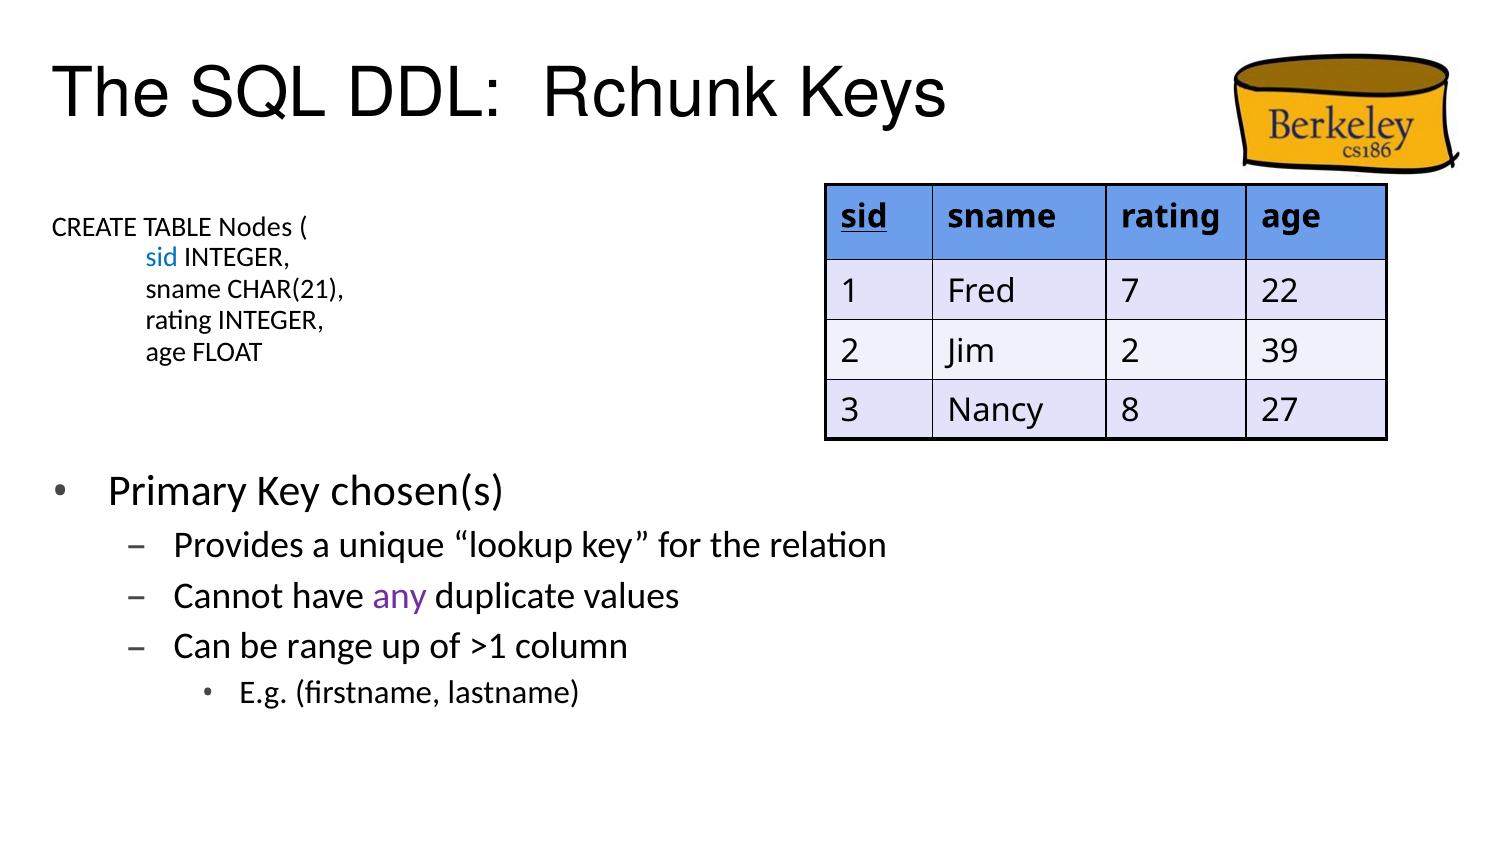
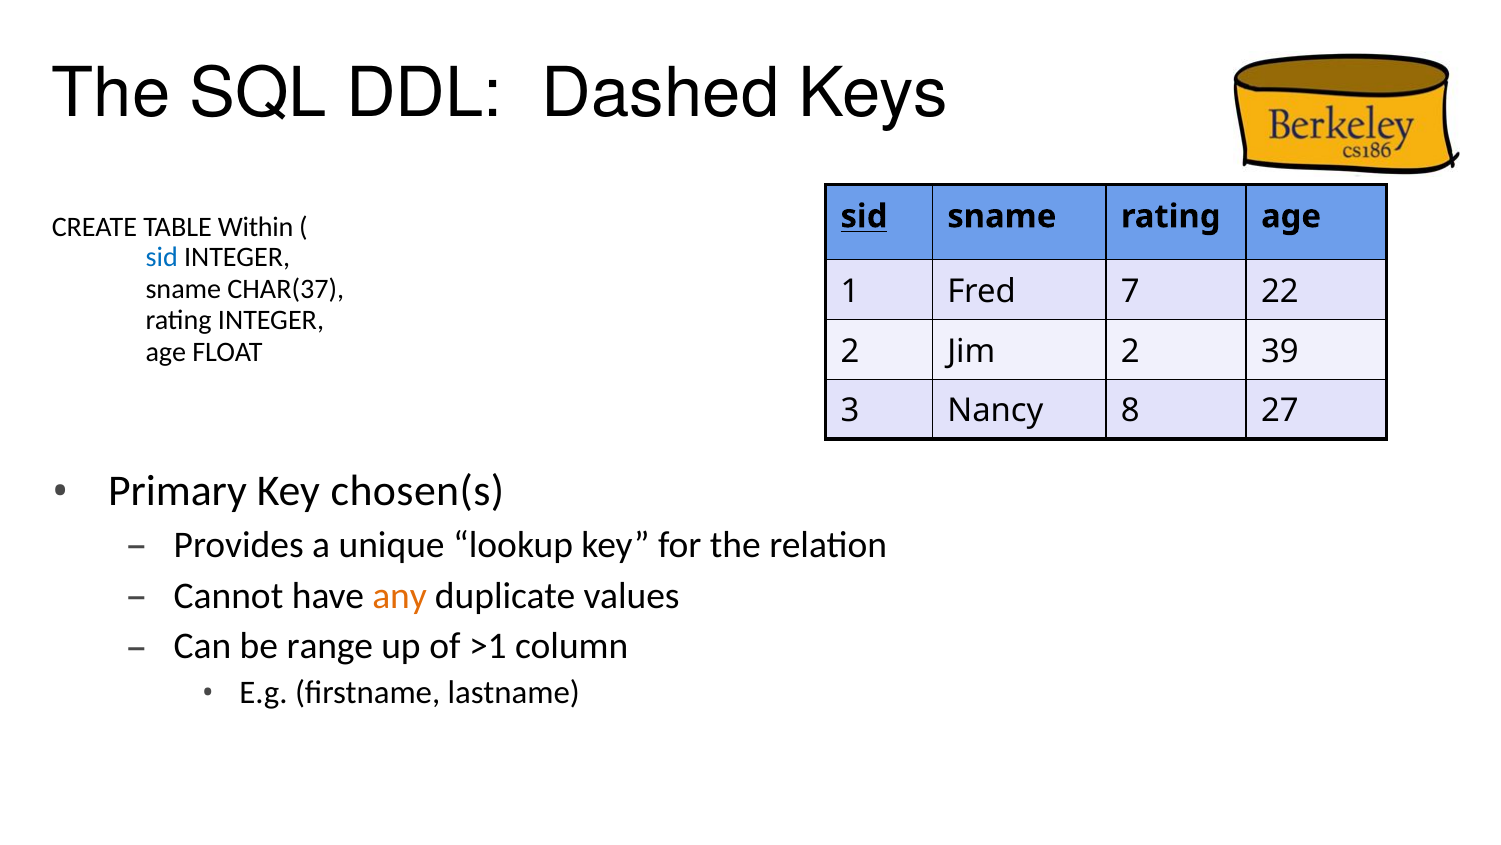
Rchunk: Rchunk -> Dashed
Nodes: Nodes -> Within
CHAR(21: CHAR(21 -> CHAR(37
any colour: purple -> orange
